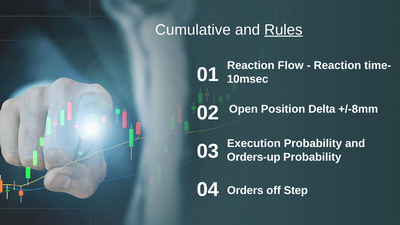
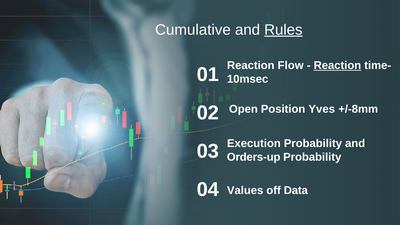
Reaction at (337, 66) underline: none -> present
Delta: Delta -> Yves
Orders: Orders -> Values
Step: Step -> Data
